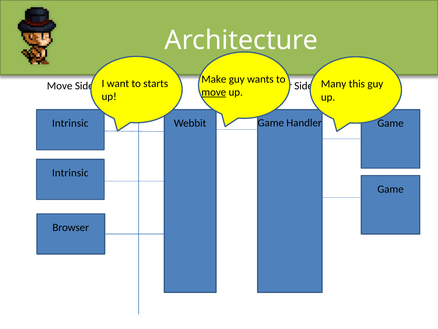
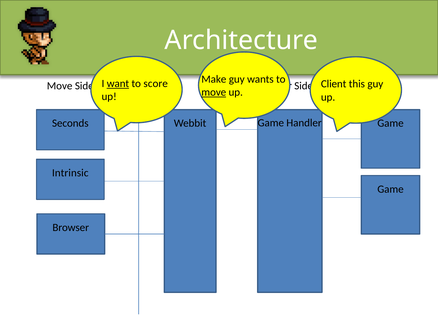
want underline: none -> present
starts: starts -> score
Many: Many -> Client
Intrinsic at (70, 123): Intrinsic -> Seconds
